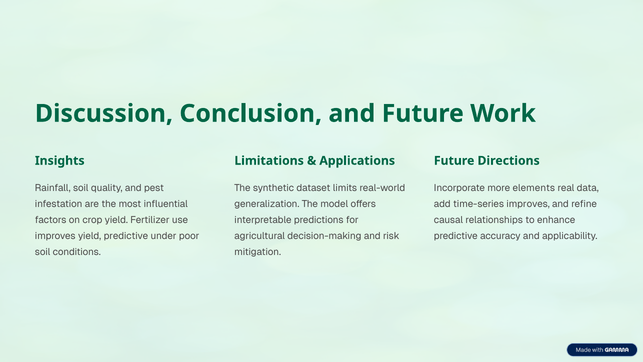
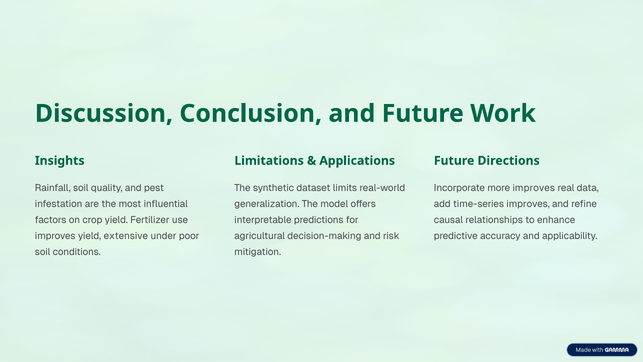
more elements: elements -> improves
yield predictive: predictive -> extensive
